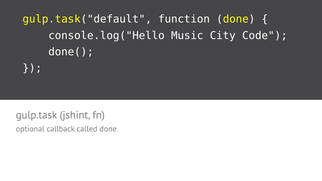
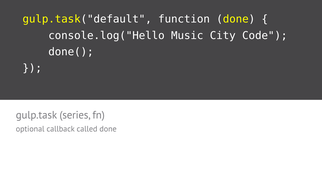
jshint: jshint -> series
